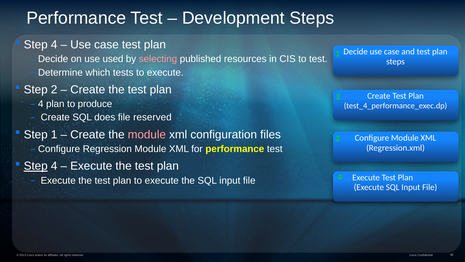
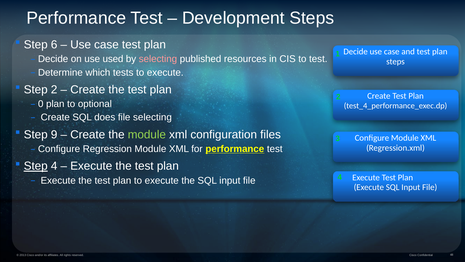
4 at (54, 45): 4 -> 6
4 at (41, 104): 4 -> 0
produce: produce -> optional
file reserved: reserved -> selecting
Step 1: 1 -> 9
module at (147, 134) colour: pink -> light green
performance at (235, 149) underline: none -> present
